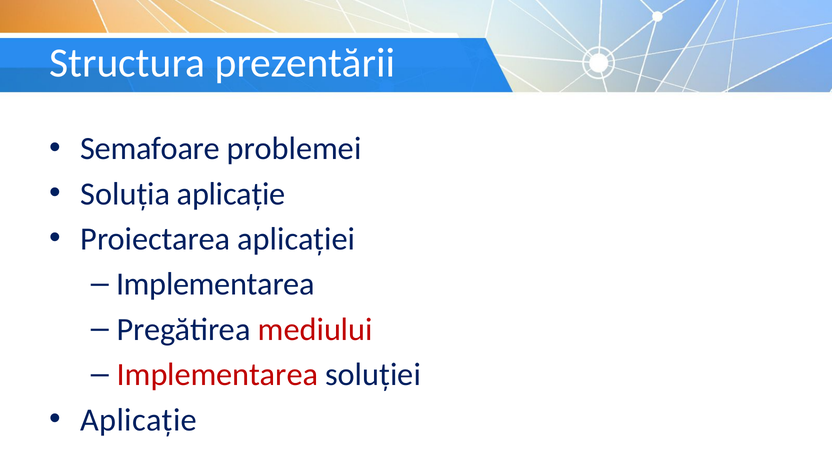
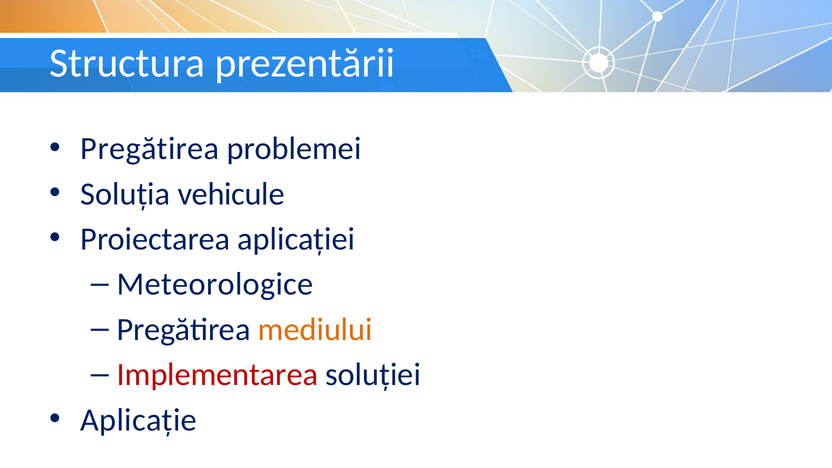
Semafoare at (150, 149): Semafoare -> Pregătirea
Soluția aplicație: aplicație -> vehicule
Implementarea at (215, 284): Implementarea -> Meteorologice
mediului colour: red -> orange
